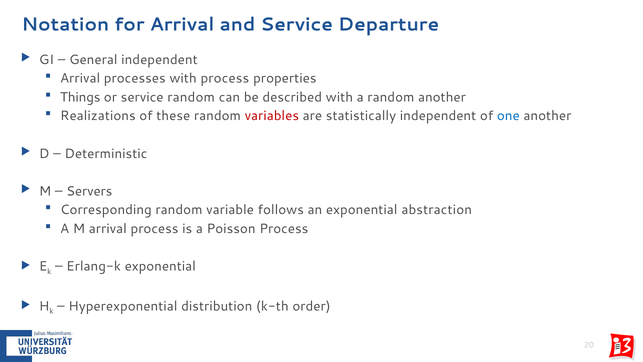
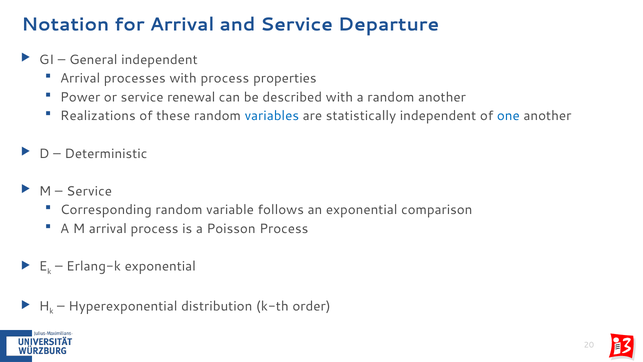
Things: Things -> Power
service random: random -> renewal
variables colour: red -> blue
Servers at (89, 191): Servers -> Service
abstraction: abstraction -> comparison
